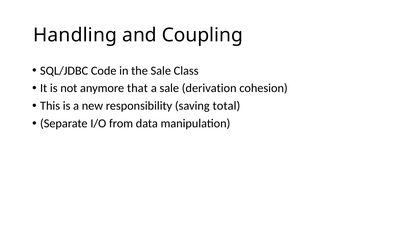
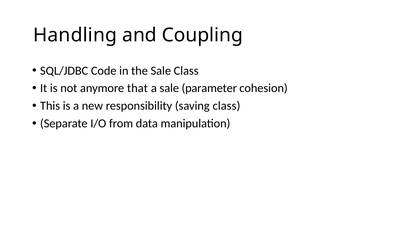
derivation: derivation -> parameter
saving total: total -> class
